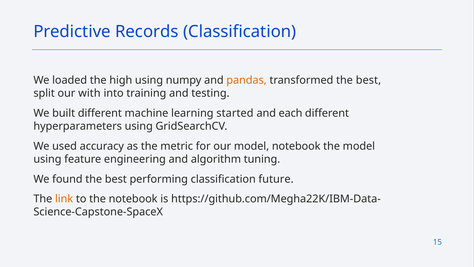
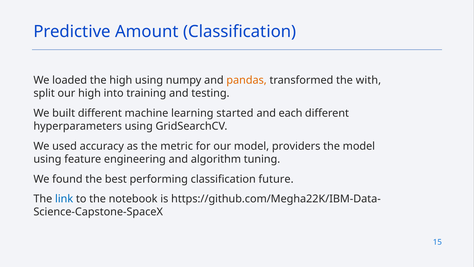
Records: Records -> Amount
transformed the best: best -> with
our with: with -> high
model notebook: notebook -> providers
link colour: orange -> blue
